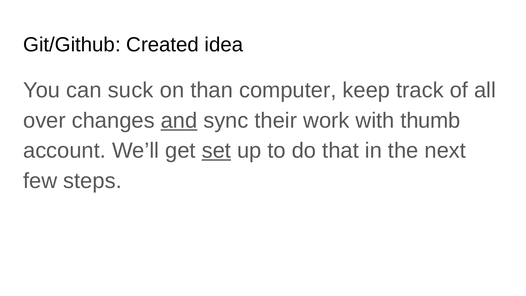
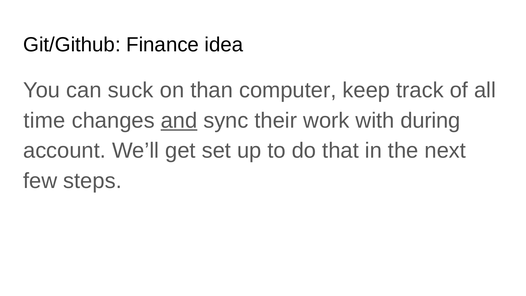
Created: Created -> Finance
over: over -> time
thumb: thumb -> during
set underline: present -> none
